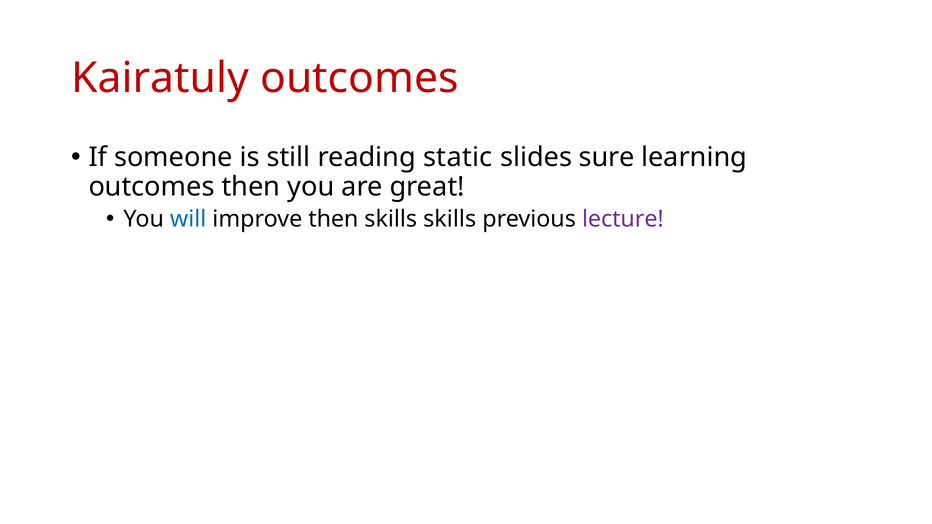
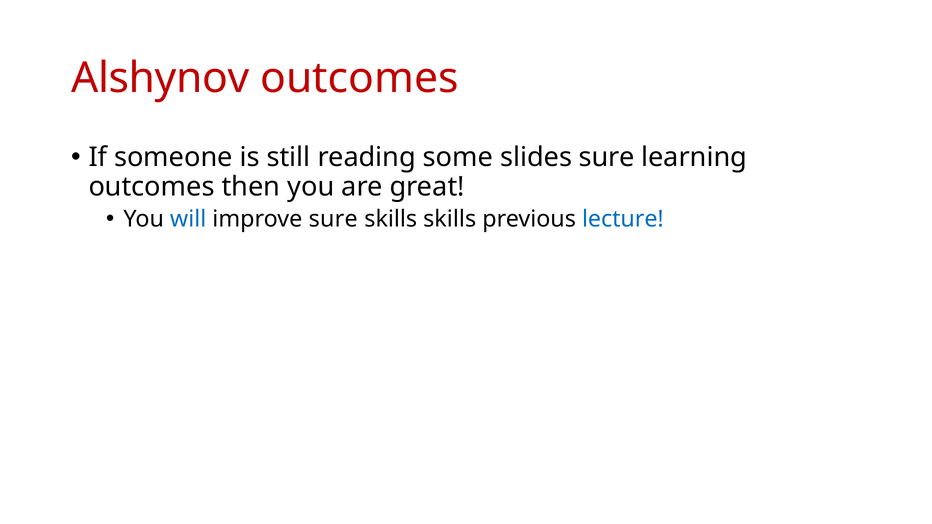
Kairatuly: Kairatuly -> Alshynov
static: static -> some
improve then: then -> sure
lecture colour: purple -> blue
